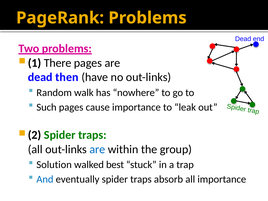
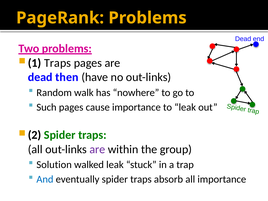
There at (58, 63): There -> Traps
are at (97, 149) colour: blue -> purple
walked best: best -> leak
